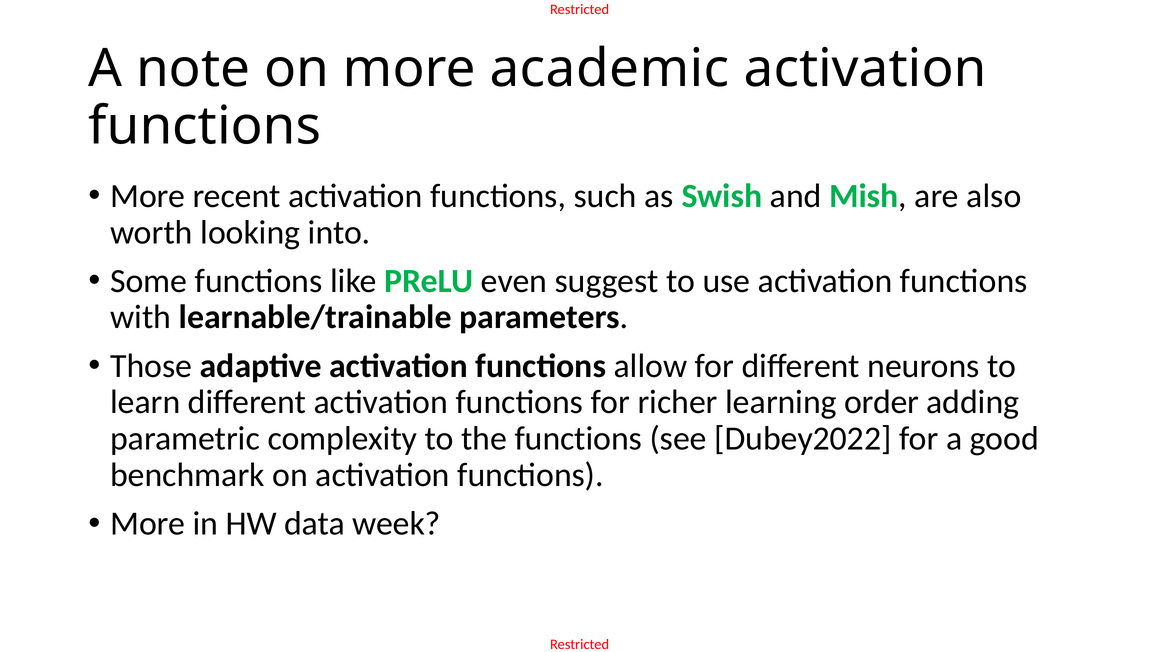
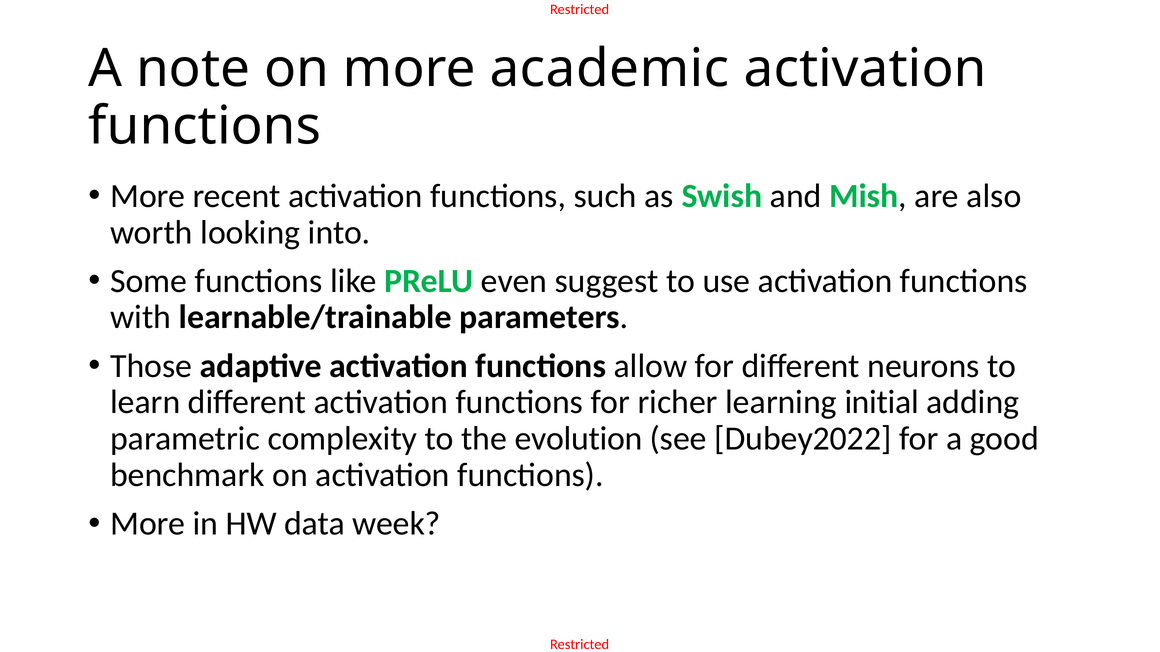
order: order -> initial
the functions: functions -> evolution
